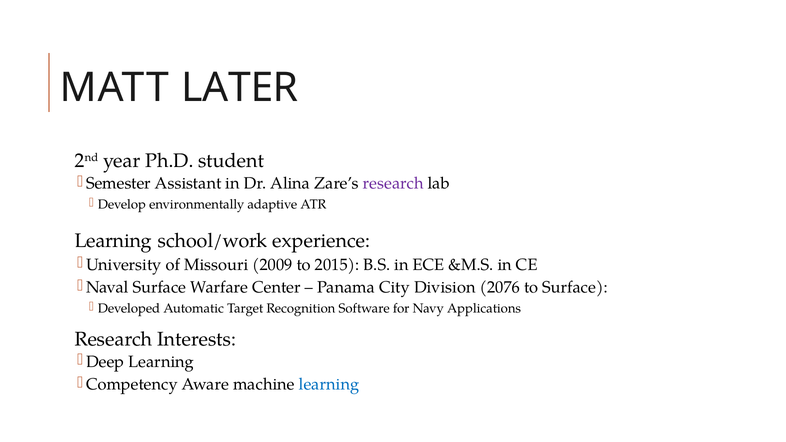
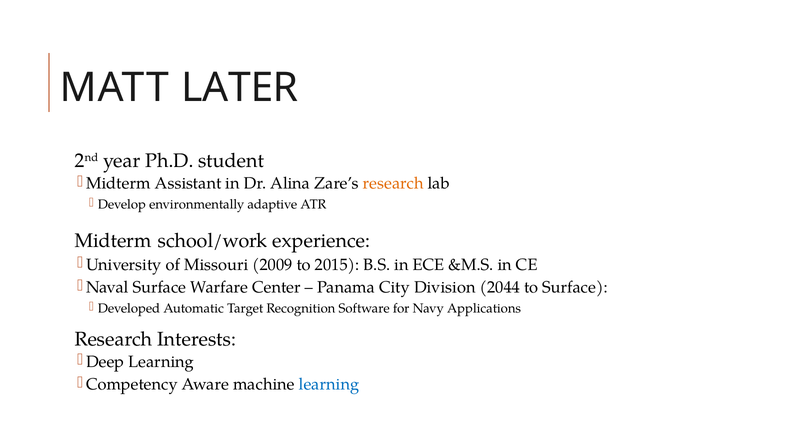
Semester at (118, 184): Semester -> Midterm
research at (393, 184) colour: purple -> orange
Learning at (113, 241): Learning -> Midterm
2076: 2076 -> 2044
